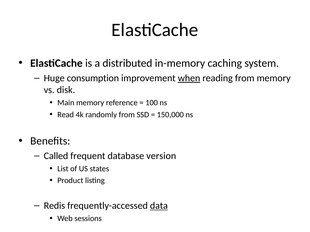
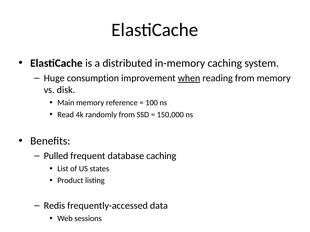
Called: Called -> Pulled
database version: version -> caching
data underline: present -> none
